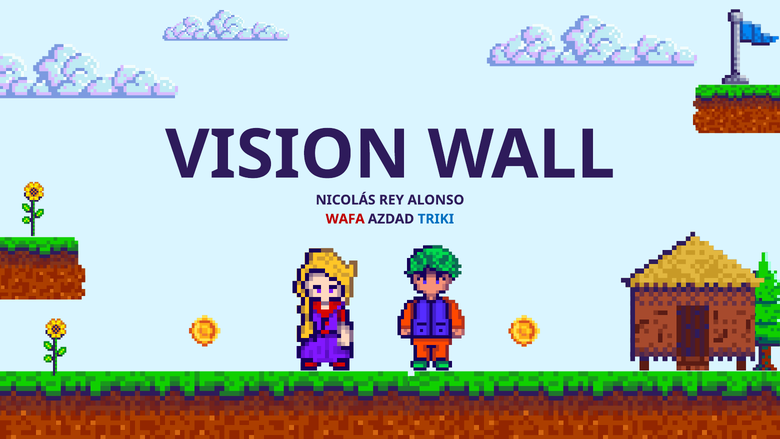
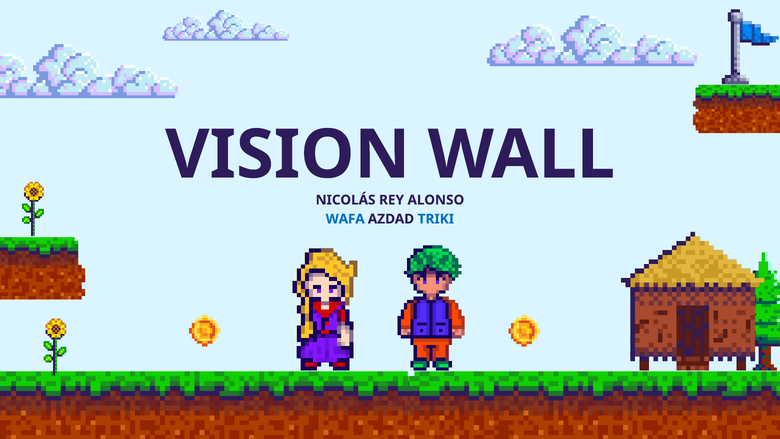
WAFA colour: red -> blue
